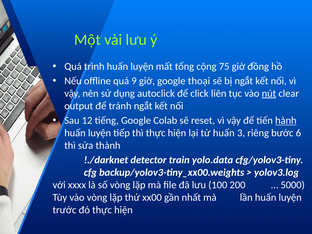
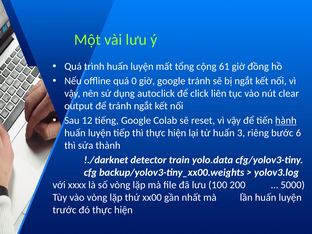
75: 75 -> 61
9: 9 -> 0
google thoại: thoại -> tránh
nút underline: present -> none
